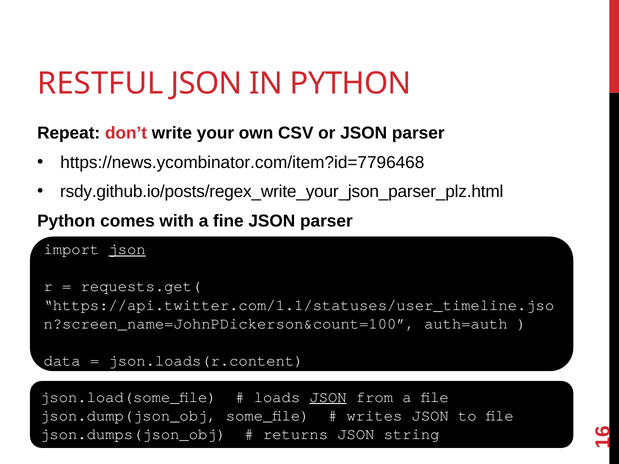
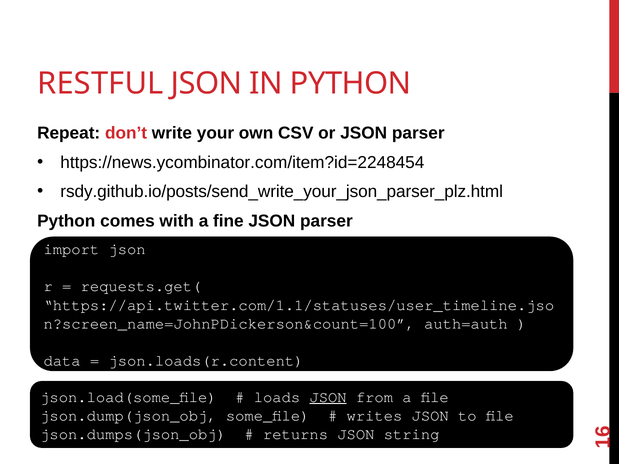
https://news.ycombinator.com/item?id=7796468: https://news.ycombinator.com/item?id=7796468 -> https://news.ycombinator.com/item?id=2248454
rsdy.github.io/posts/regex_write_your_json_parser_plz.html: rsdy.github.io/posts/regex_write_your_json_parser_plz.html -> rsdy.github.io/posts/send_write_your_json_parser_plz.html
json at (127, 249) underline: present -> none
